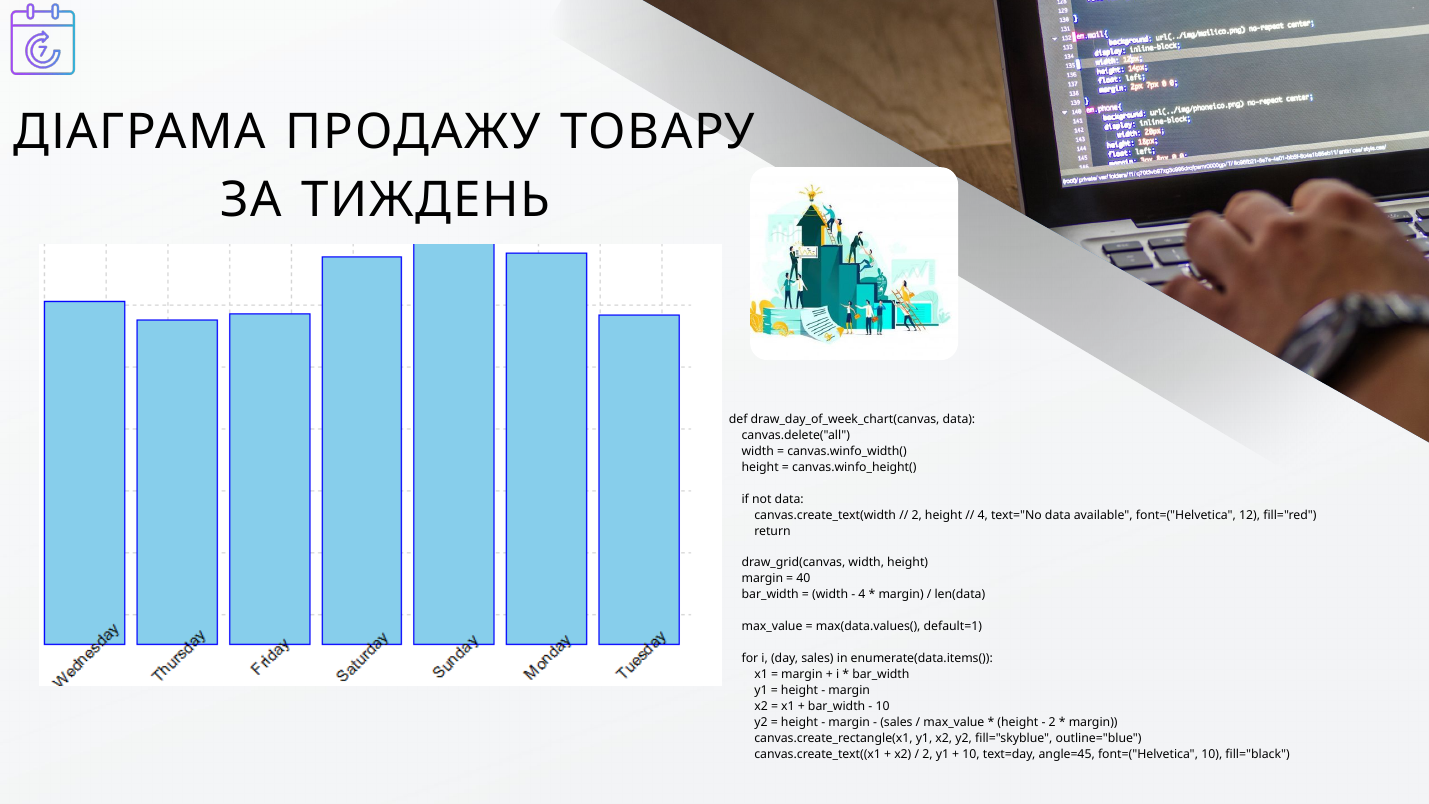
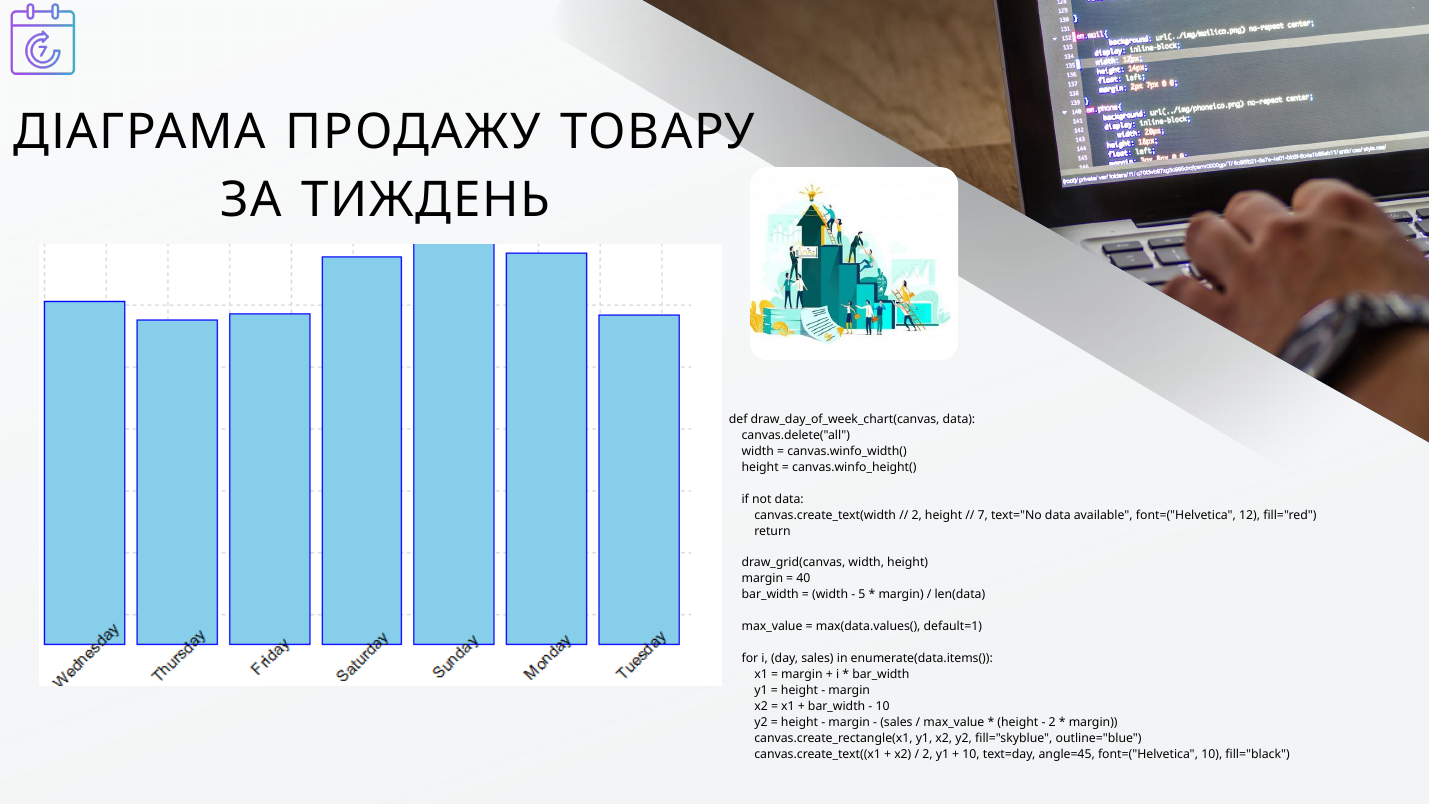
4 at (983, 515): 4 -> 7
4 at (862, 595): 4 -> 5
